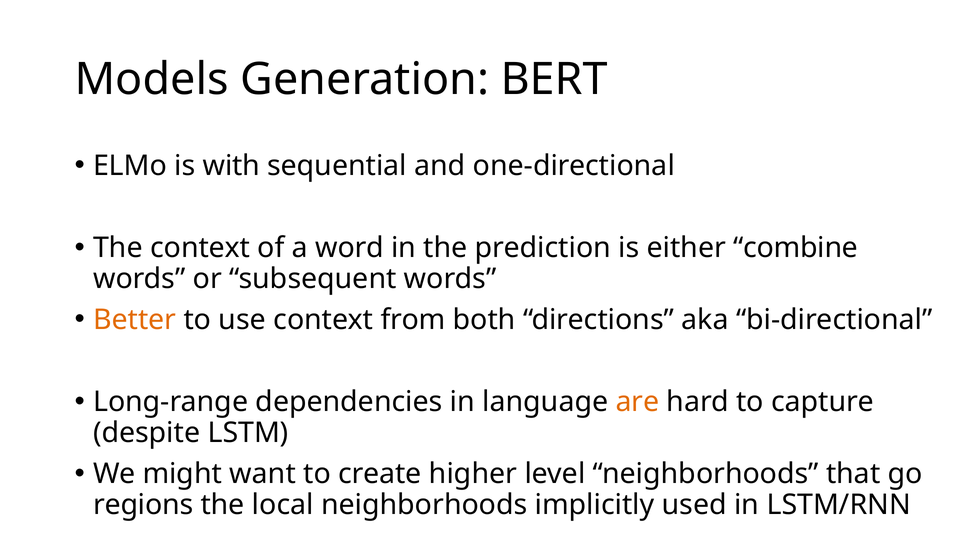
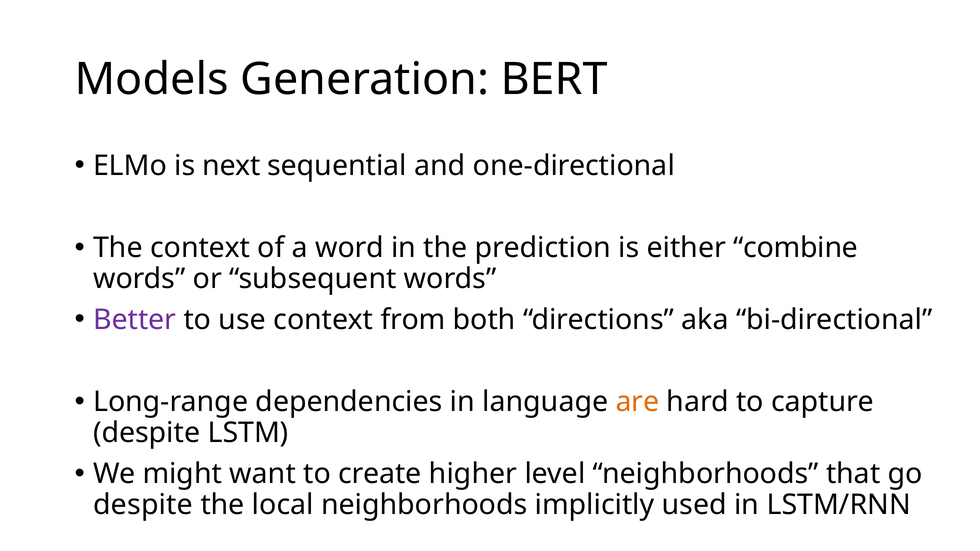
with: with -> next
Better colour: orange -> purple
regions at (143, 505): regions -> despite
